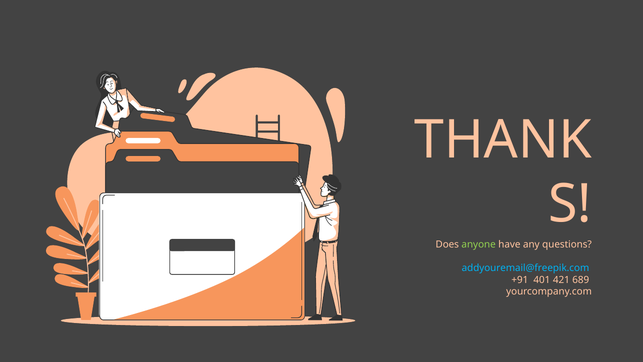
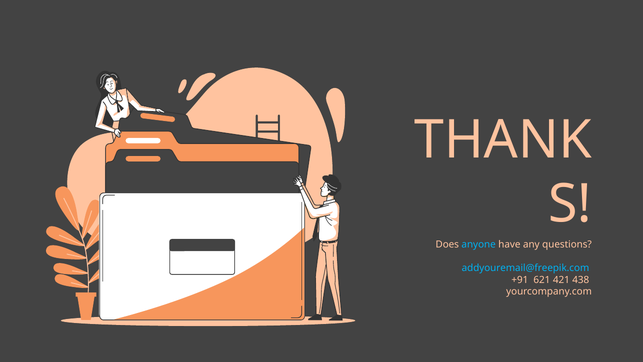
anyone colour: light green -> light blue
401: 401 -> 621
689: 689 -> 438
